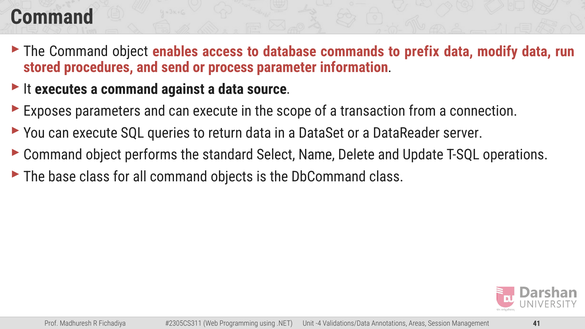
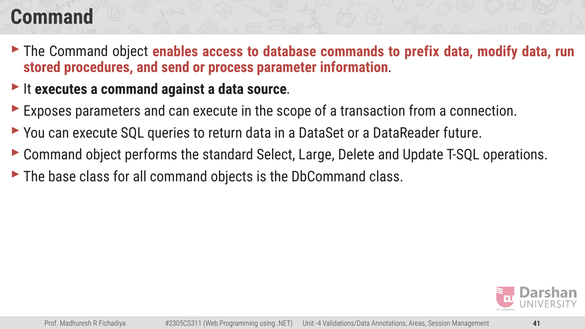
server: server -> future
Name: Name -> Large
